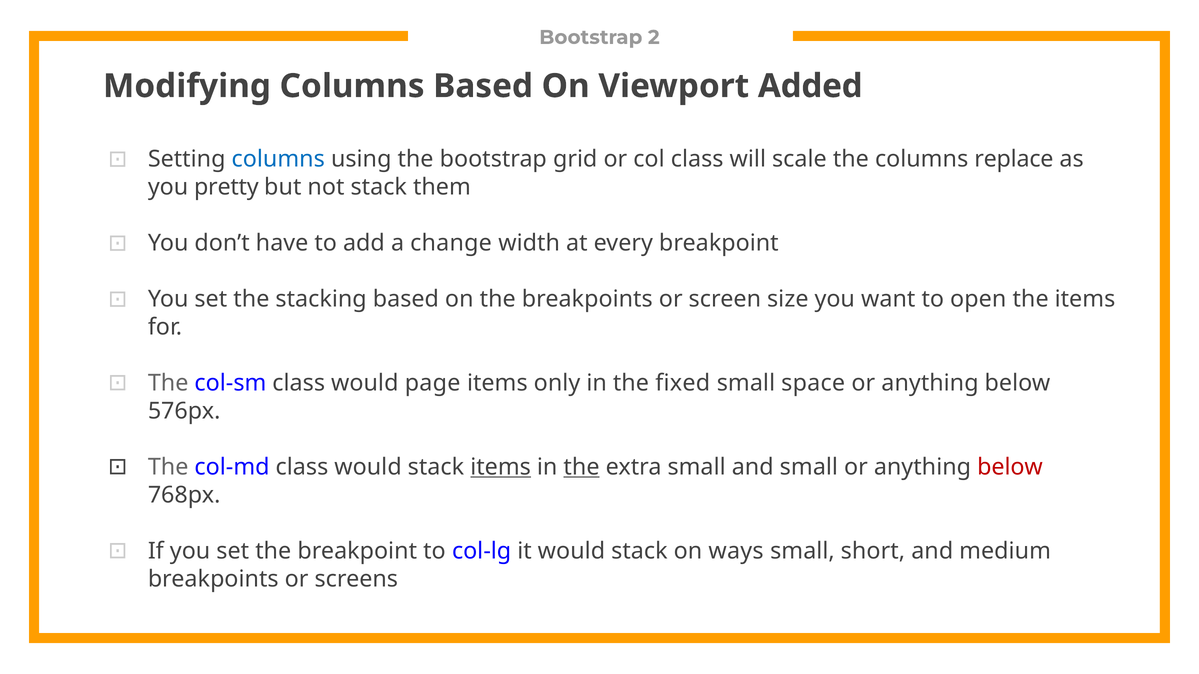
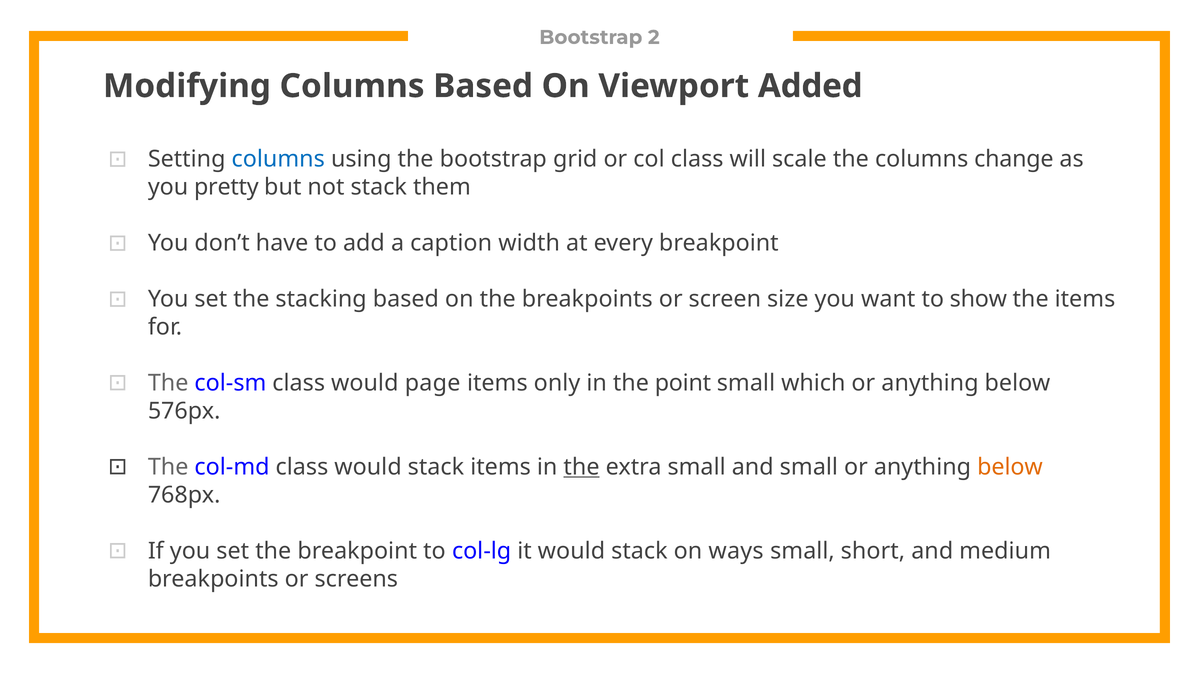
replace: replace -> change
change: change -> caption
open: open -> show
fixed: fixed -> point
space: space -> which
items at (501, 467) underline: present -> none
below at (1010, 467) colour: red -> orange
